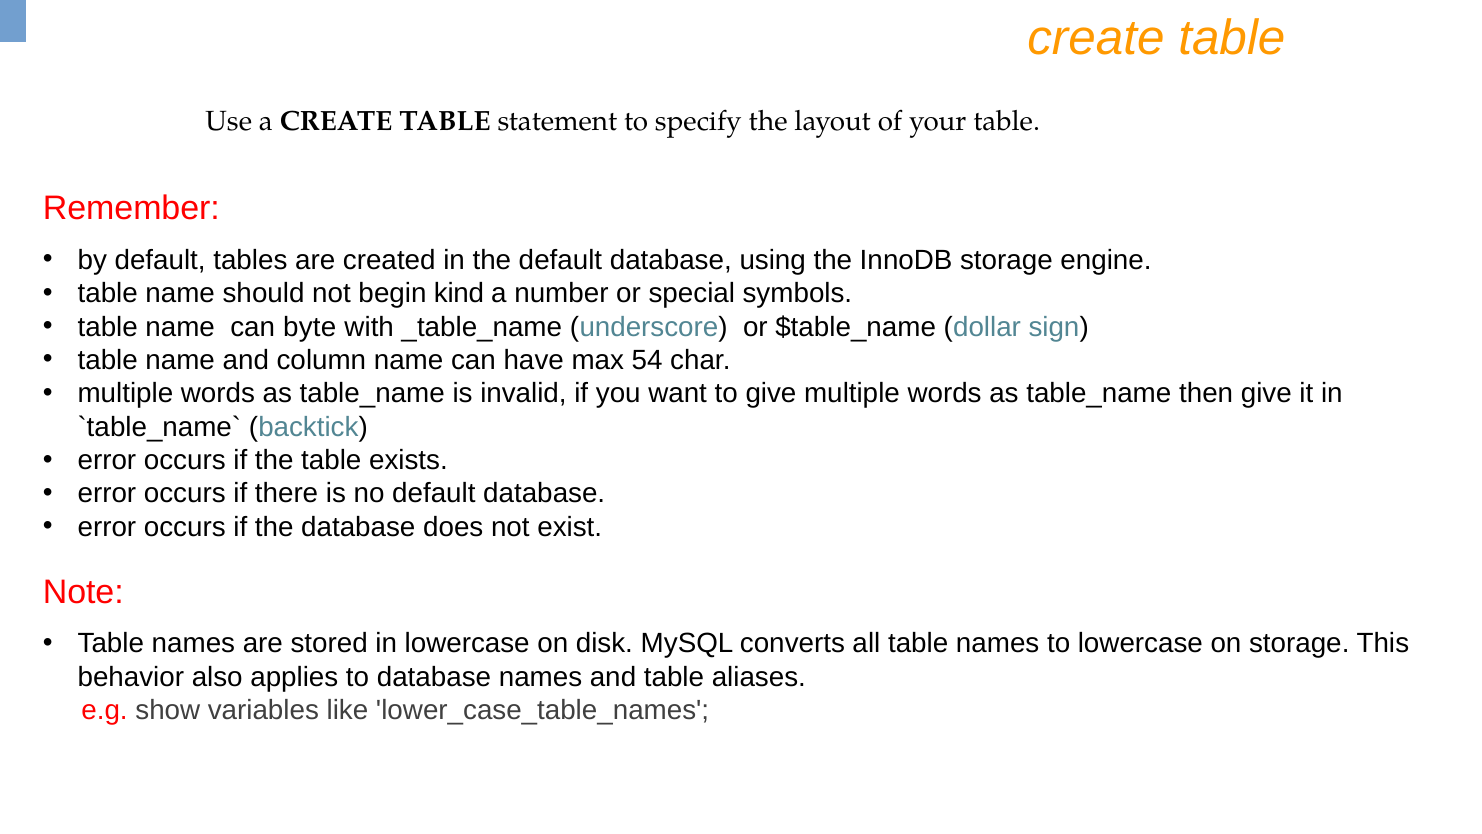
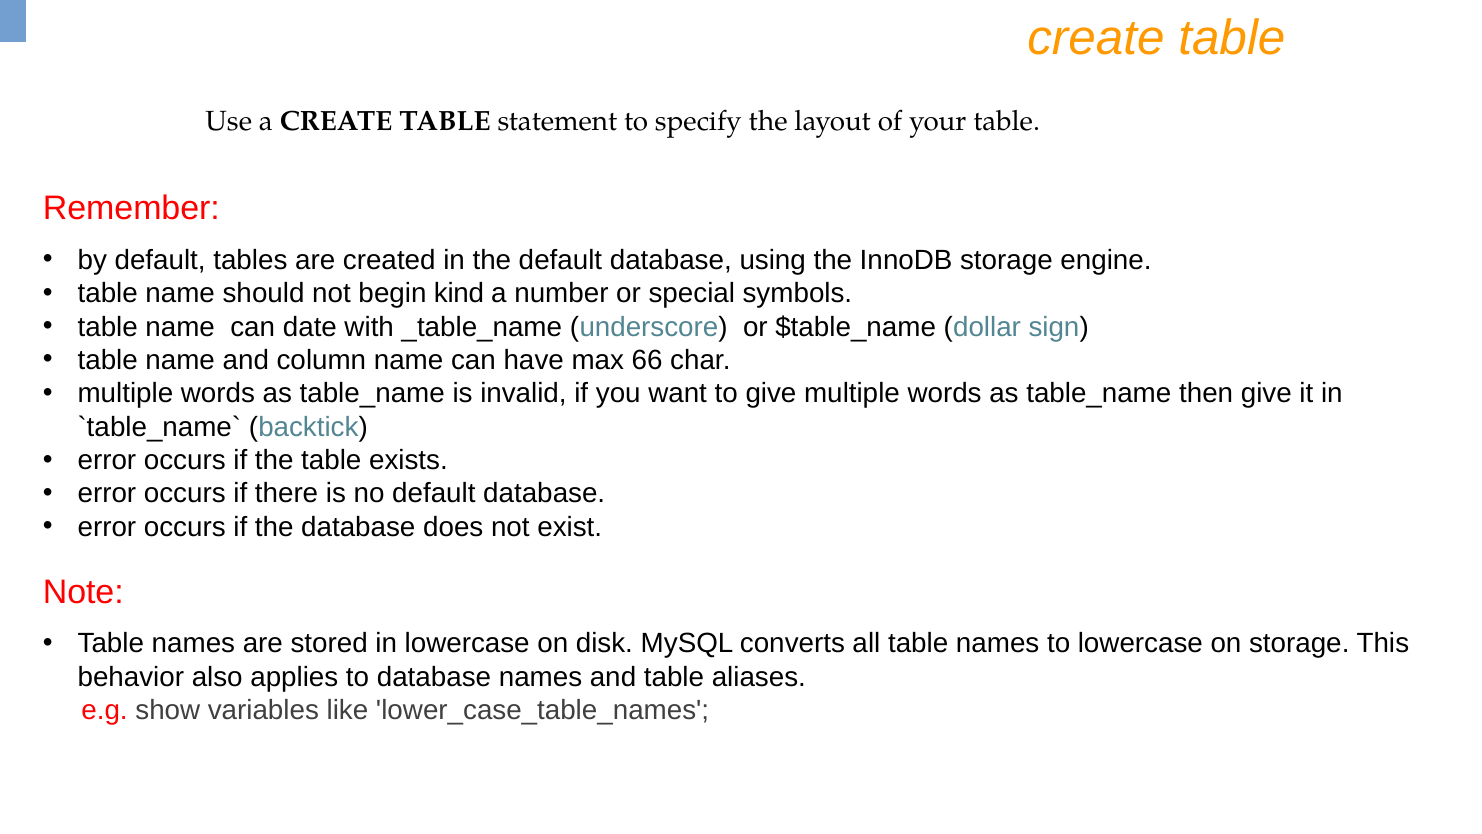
byte: byte -> date
54: 54 -> 66
